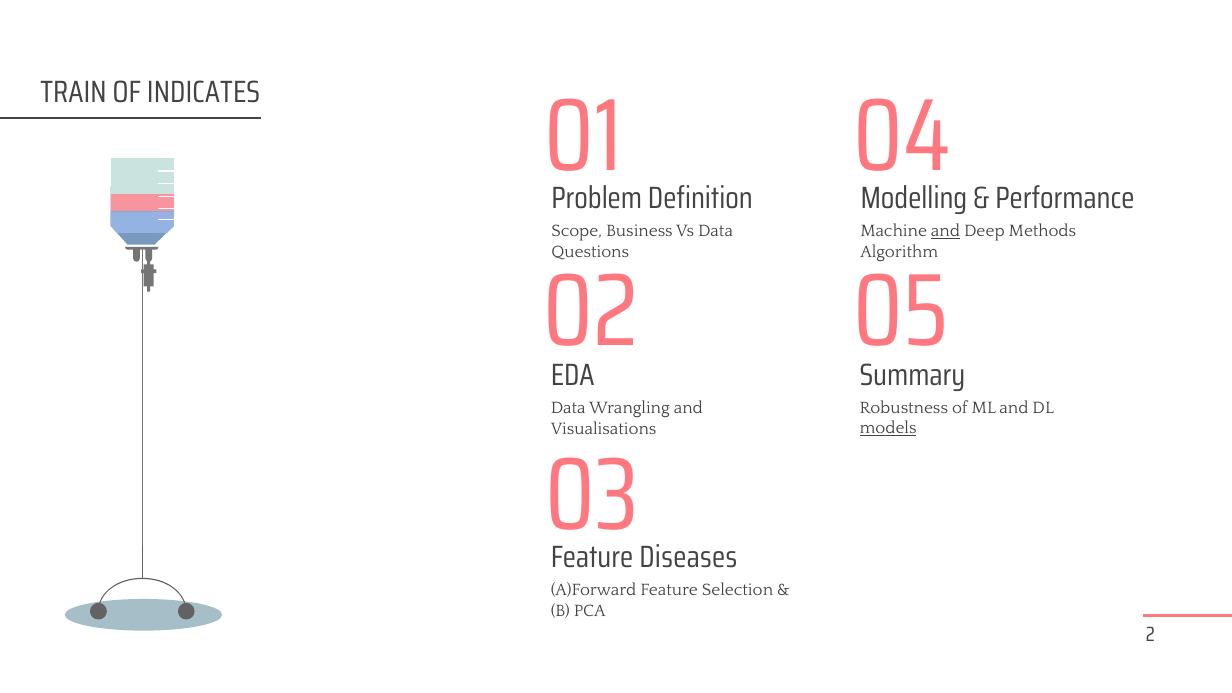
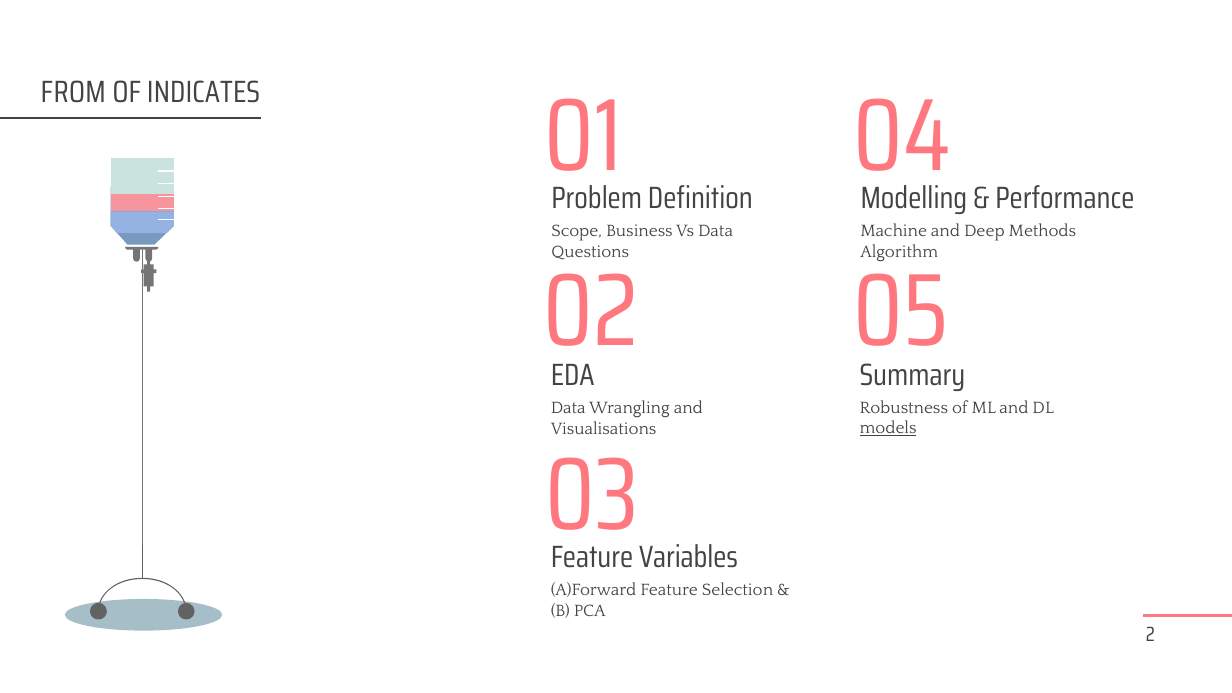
TRAIN: TRAIN -> FROM
and at (946, 231) underline: present -> none
Diseases: Diseases -> Variables
